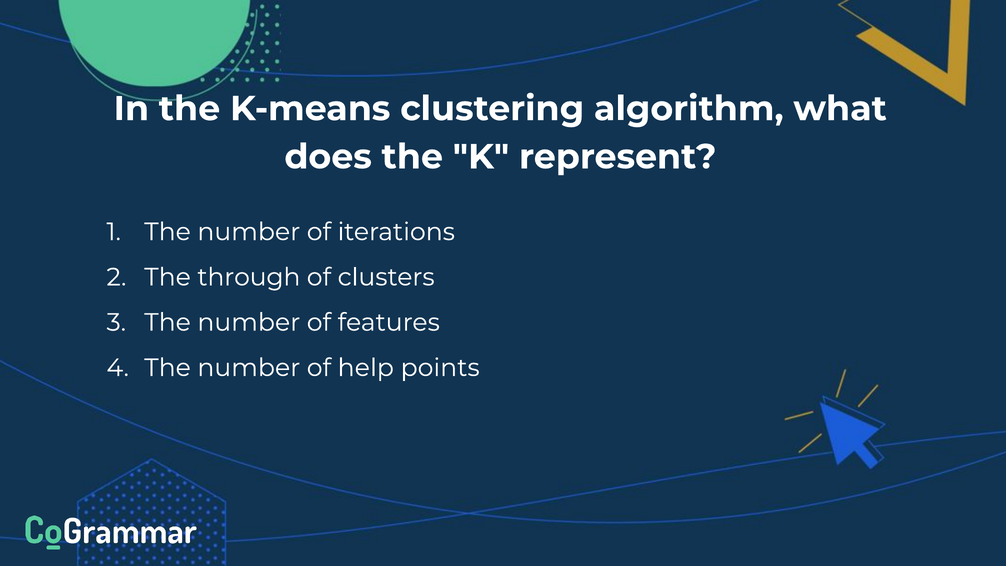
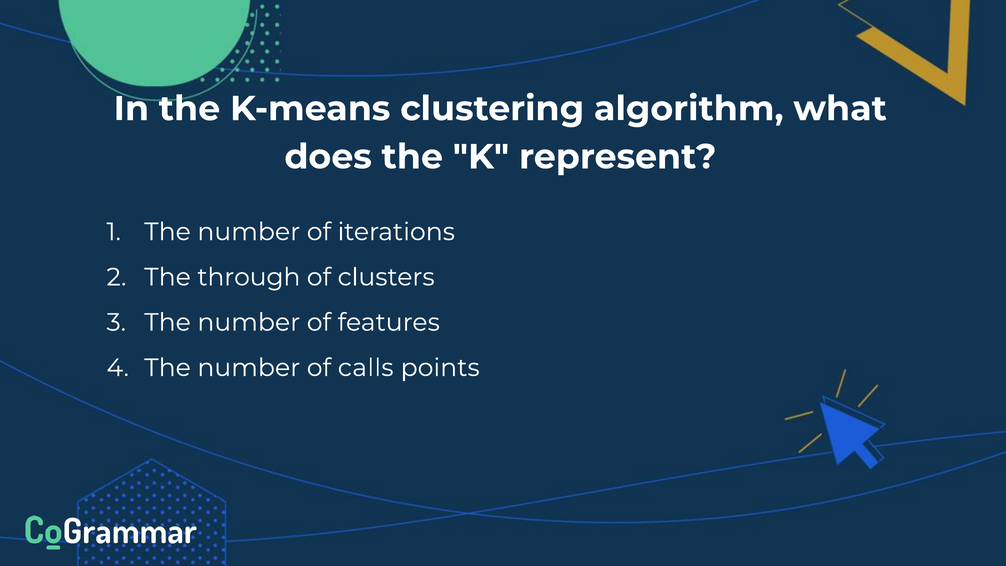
help: help -> calls
